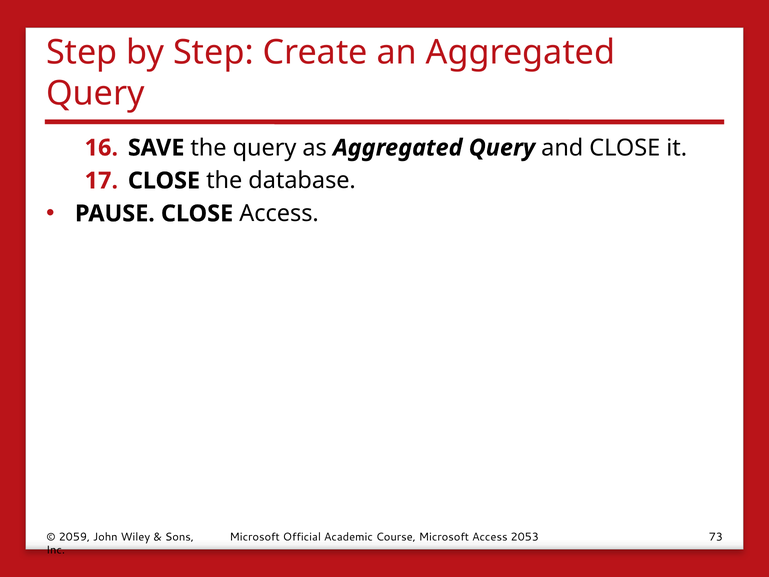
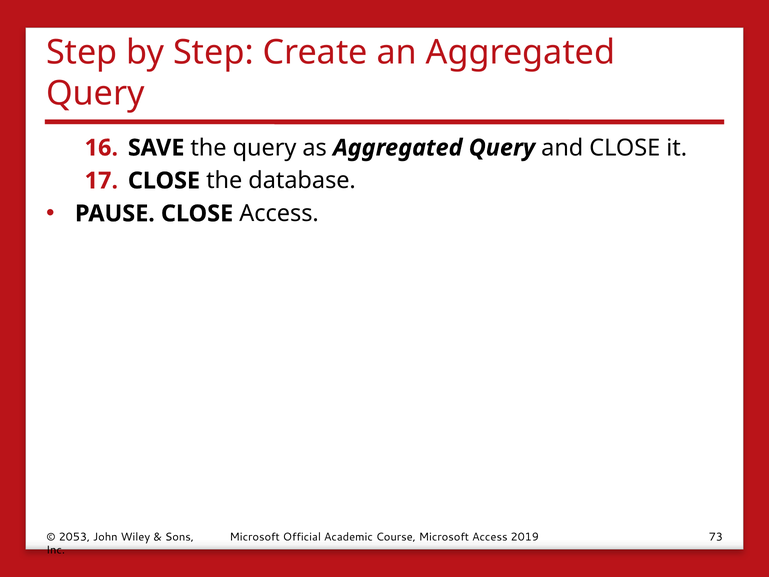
2059: 2059 -> 2053
2053: 2053 -> 2019
